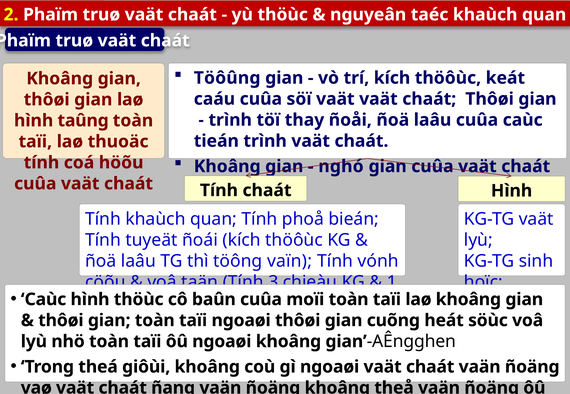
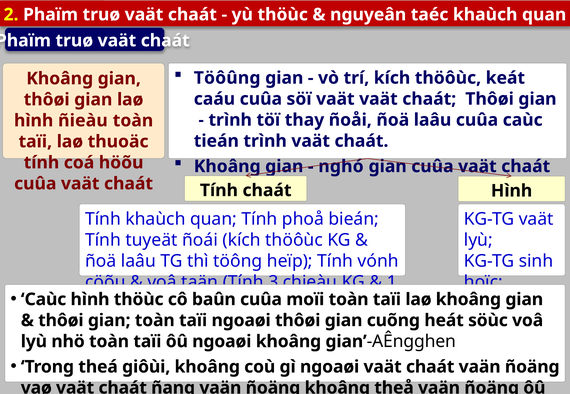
taûng: taûng -> ñieàu
vaïn: vaïn -> heïp
